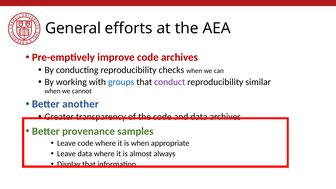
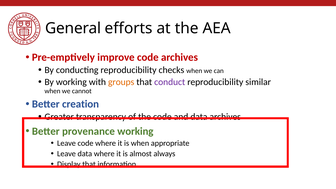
groups colour: blue -> orange
another: another -> creation
provenance samples: samples -> working
